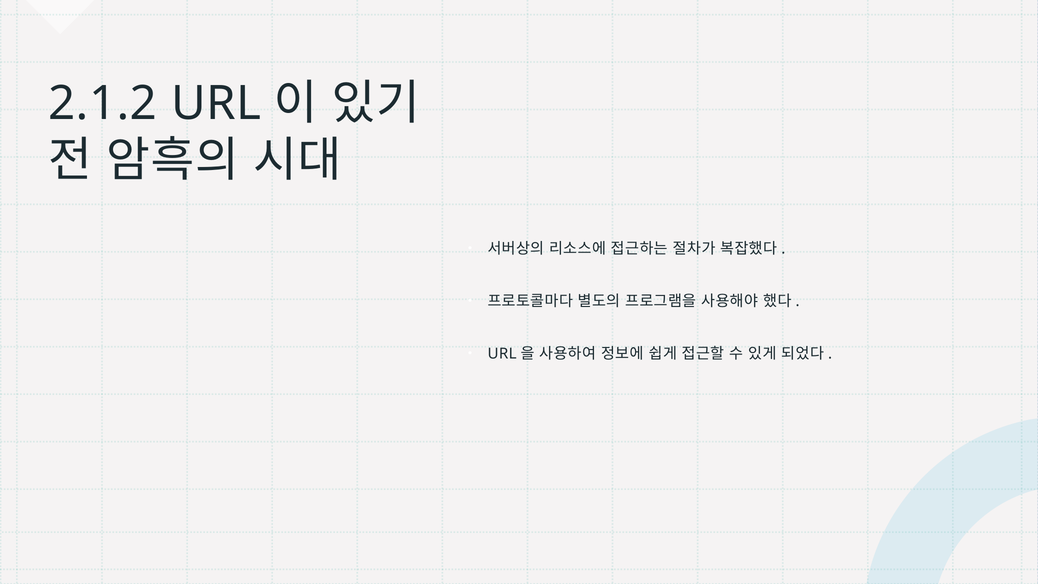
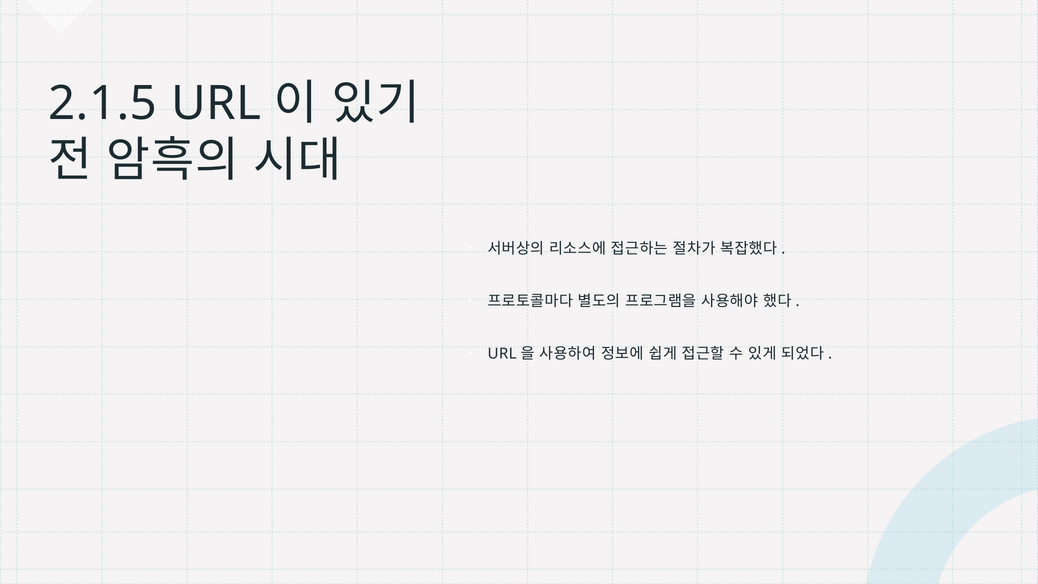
2.1.2: 2.1.2 -> 2.1.5
